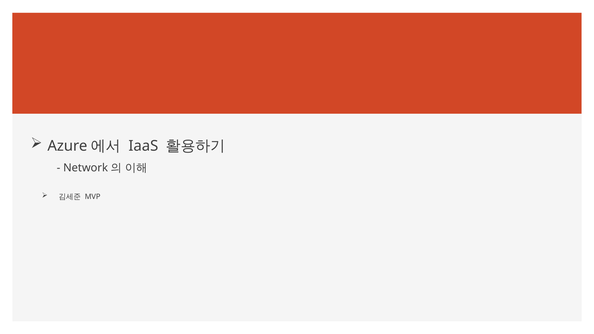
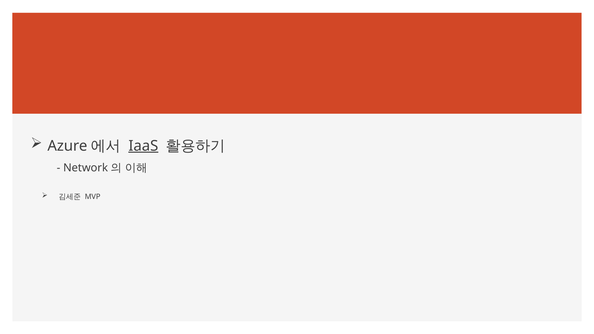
IaaS underline: none -> present
